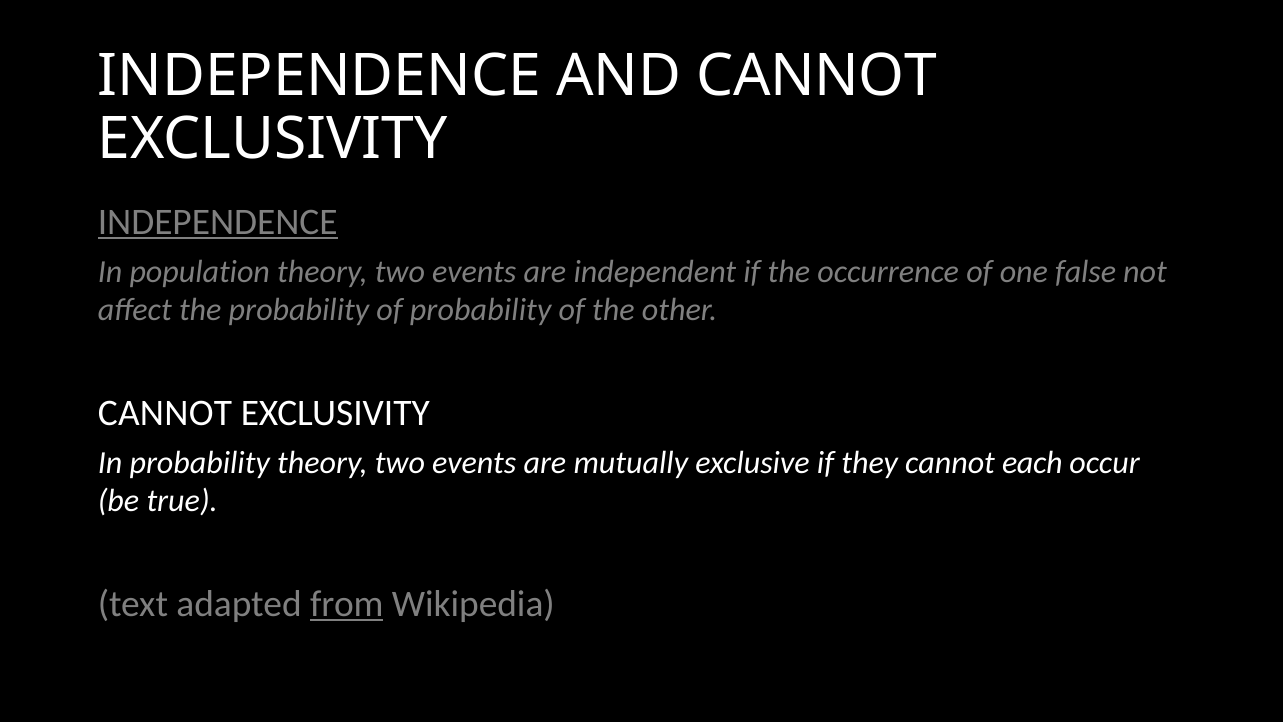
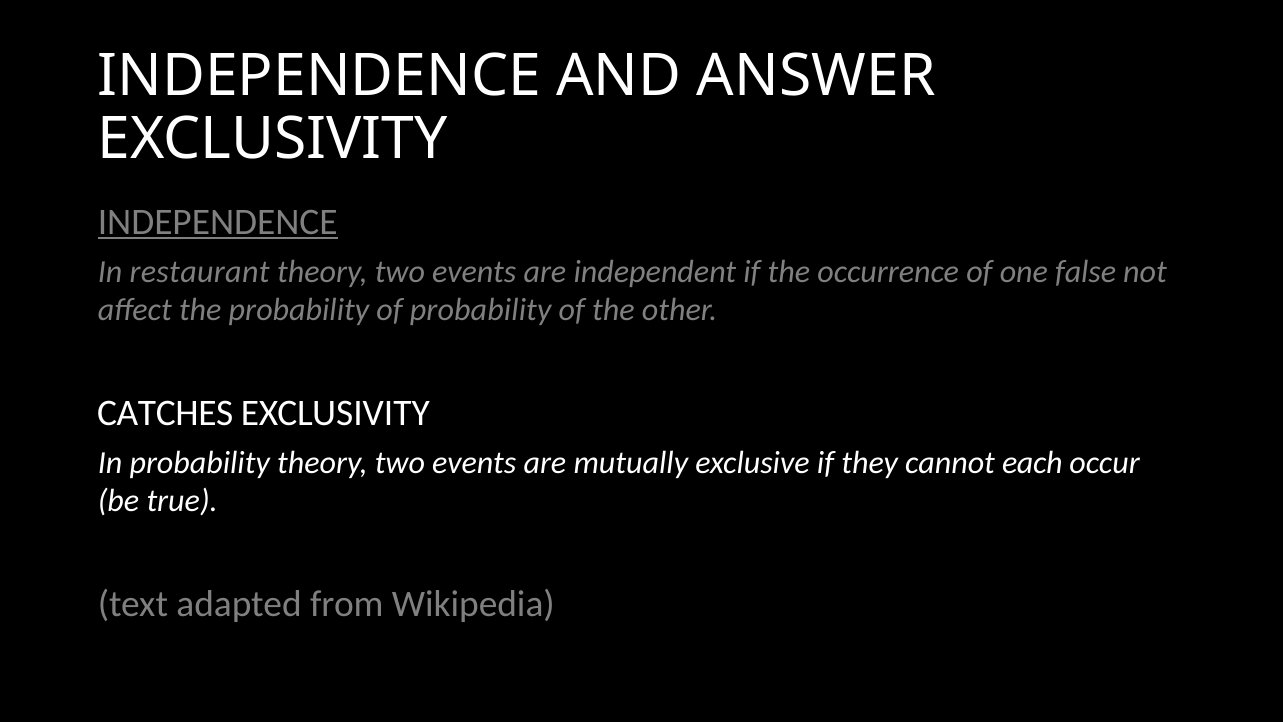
AND CANNOT: CANNOT -> ANSWER
population: population -> restaurant
CANNOT at (165, 413): CANNOT -> CATCHES
from underline: present -> none
